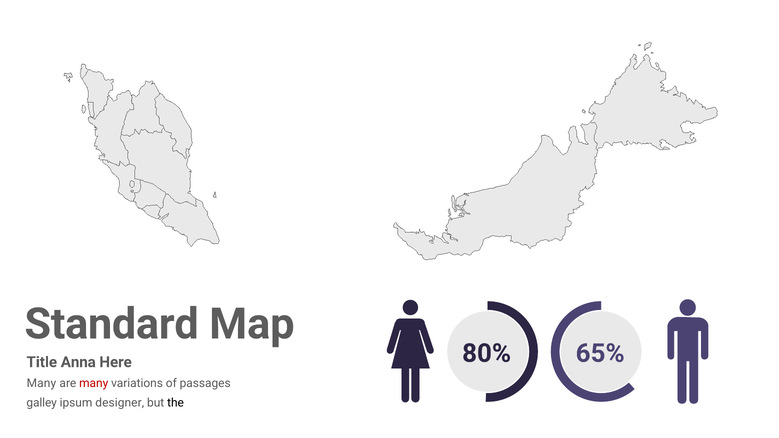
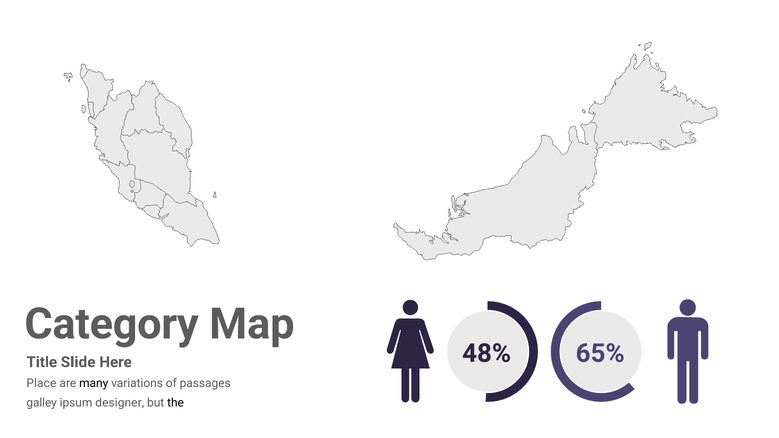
Standard: Standard -> Category
80%: 80% -> 48%
Anna: Anna -> Slide
Many at (41, 384): Many -> Place
many at (94, 384) colour: red -> black
